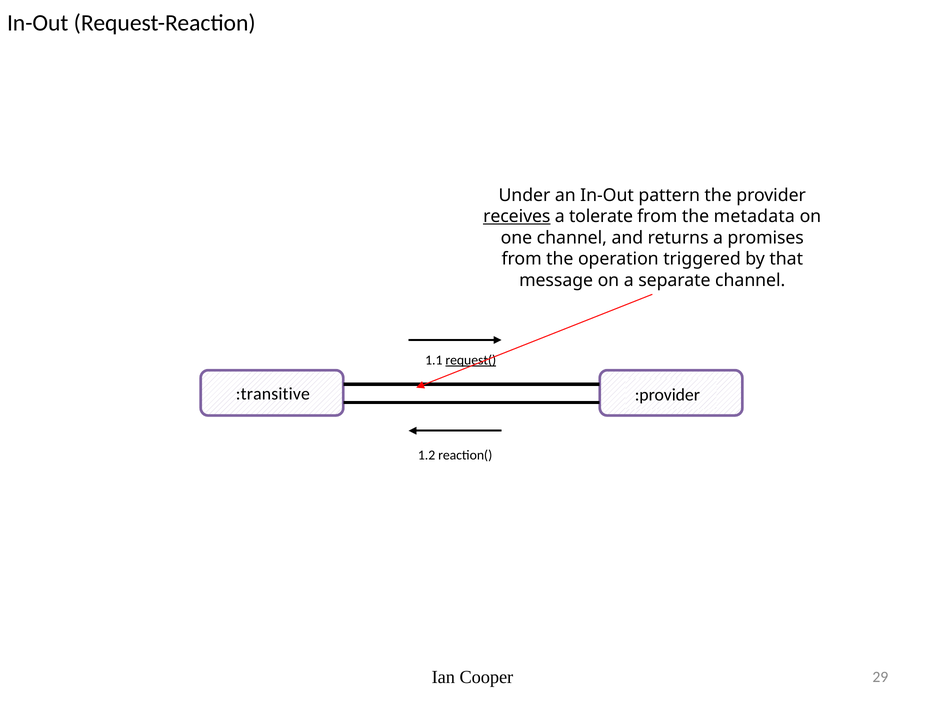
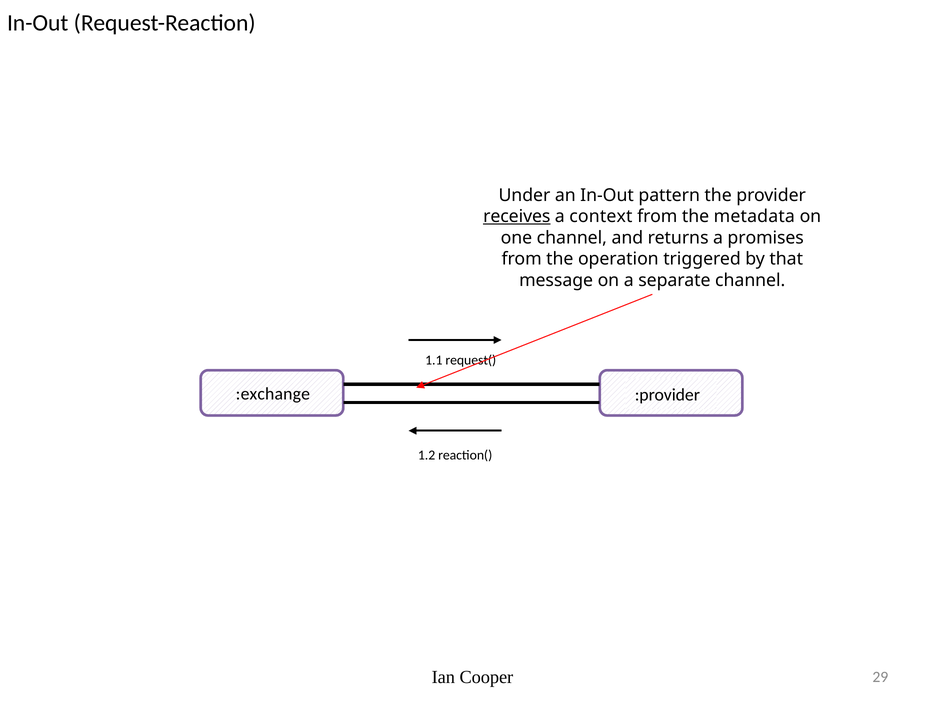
tolerate: tolerate -> context
request( underline: present -> none
:transitive: :transitive -> :exchange
